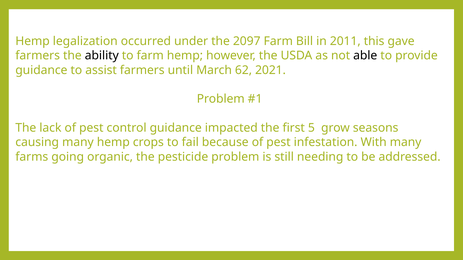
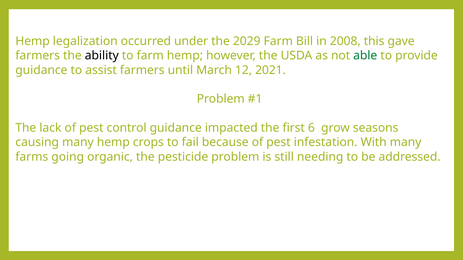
2097: 2097 -> 2029
2011: 2011 -> 2008
able colour: black -> green
62: 62 -> 12
5: 5 -> 6
